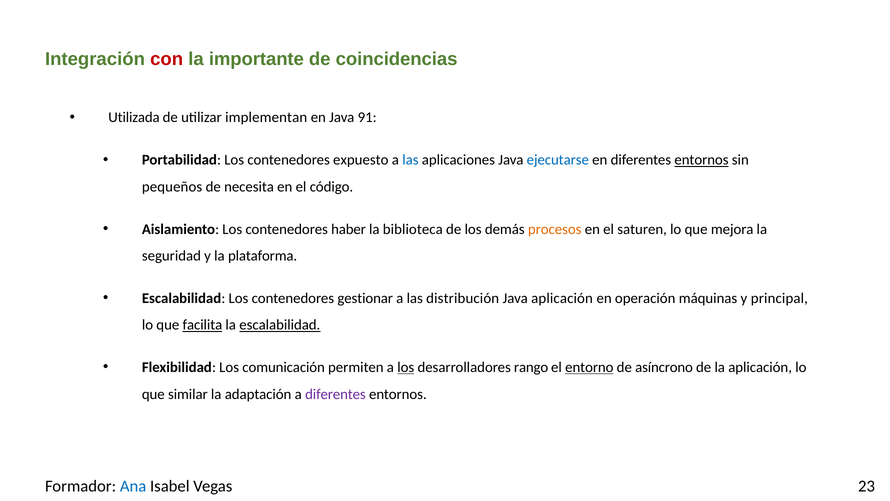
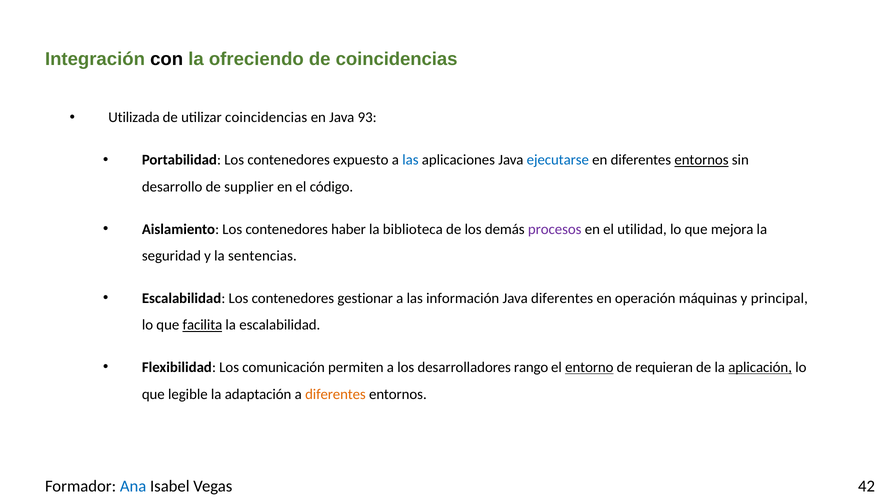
con colour: red -> black
importante: importante -> ofreciendo
utilizar implementan: implementan -> coincidencias
91: 91 -> 93
pequeños: pequeños -> desarrollo
necesita: necesita -> supplier
procesos colour: orange -> purple
saturen: saturen -> utilidad
plataforma: plataforma -> sentencias
distribución: distribución -> información
Java aplicación: aplicación -> diferentes
escalabilidad at (280, 325) underline: present -> none
los at (406, 367) underline: present -> none
asíncrono: asíncrono -> requieran
aplicación at (760, 367) underline: none -> present
similar: similar -> legible
diferentes at (335, 394) colour: purple -> orange
23: 23 -> 42
